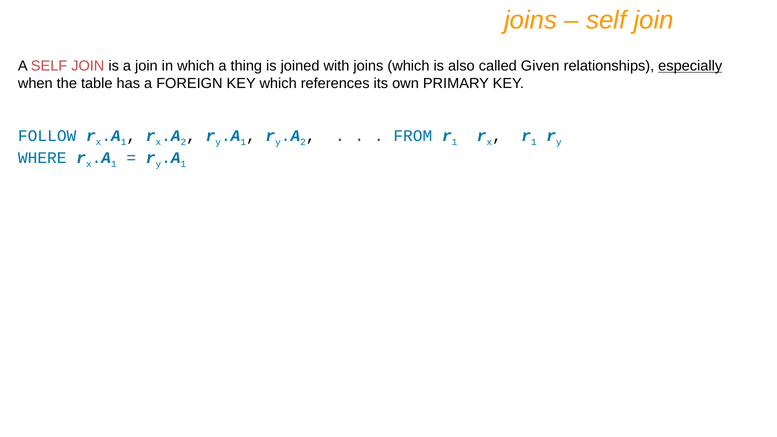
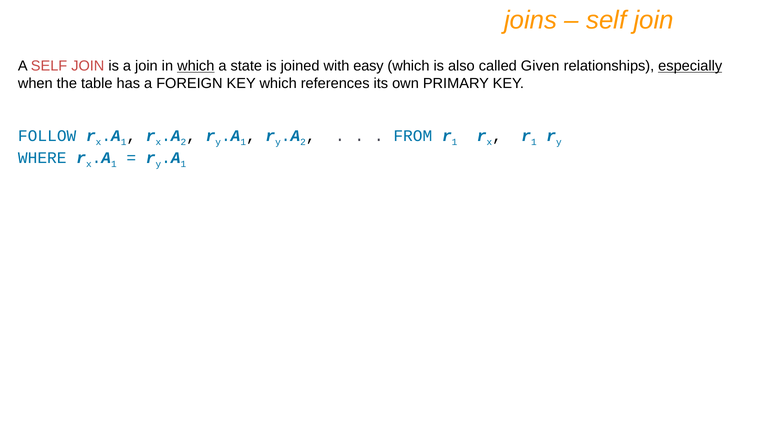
which at (196, 66) underline: none -> present
thing: thing -> state
with joins: joins -> easy
